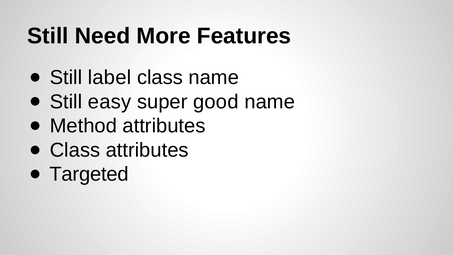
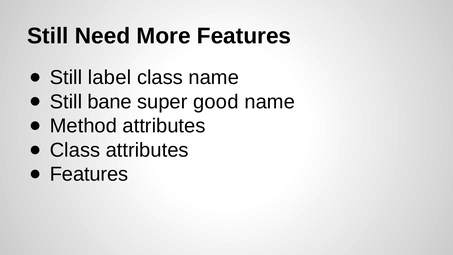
easy: easy -> bane
Targeted at (89, 174): Targeted -> Features
